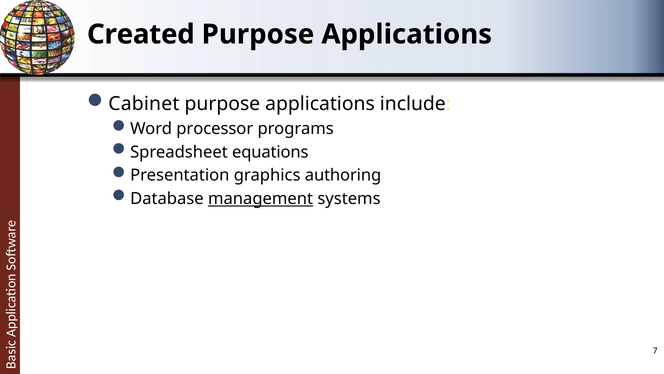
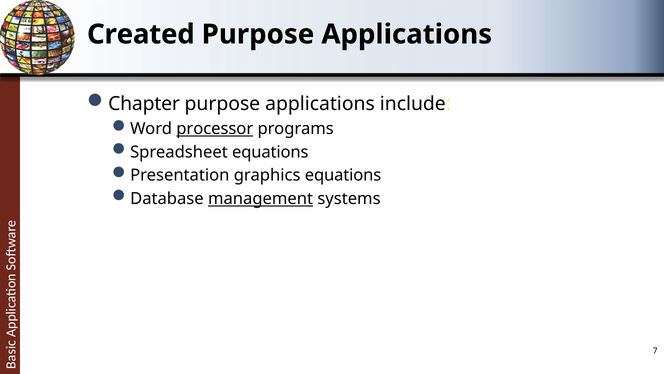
Cabinet: Cabinet -> Chapter
processor underline: none -> present
graphics authoring: authoring -> equations
